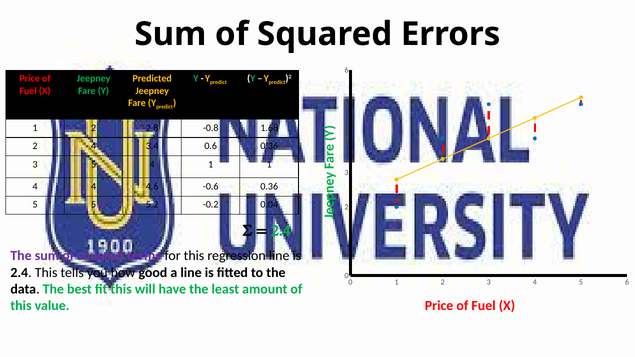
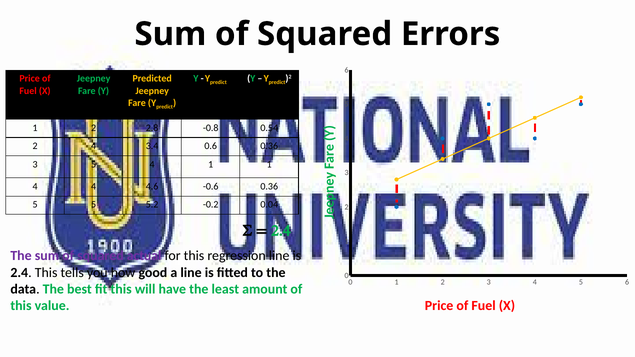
1.68: 1.68 -> 0.54
terms: terms -> actual
